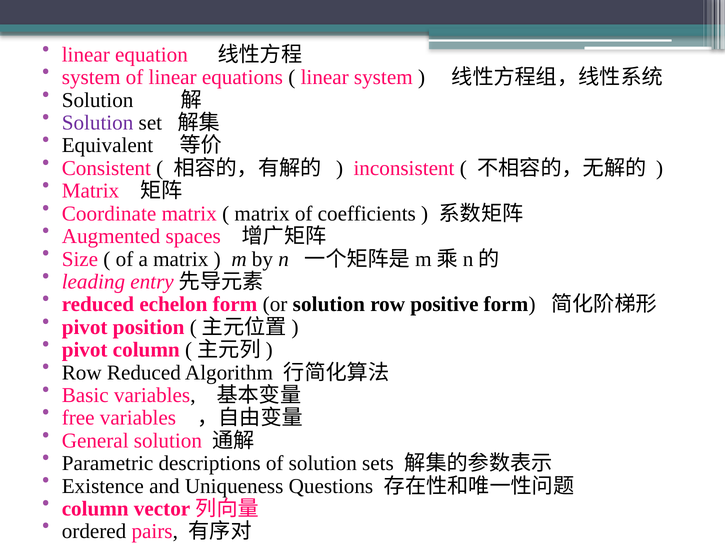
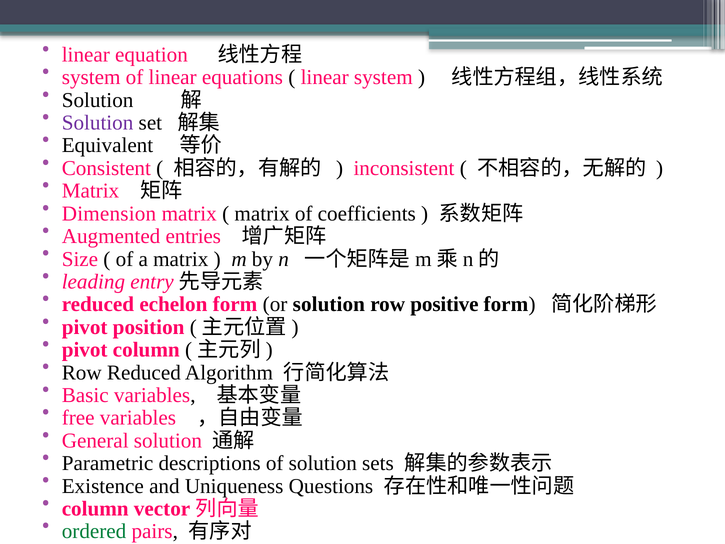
Coordinate: Coordinate -> Dimension
spaces: spaces -> entries
ordered colour: black -> green
